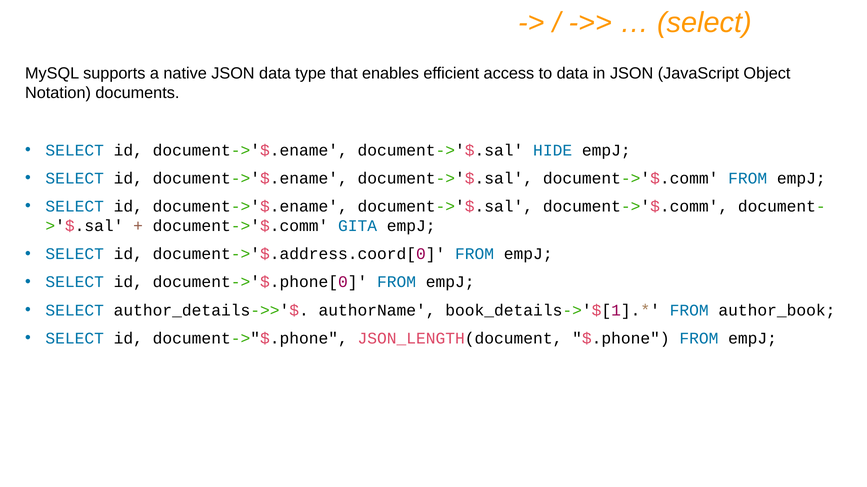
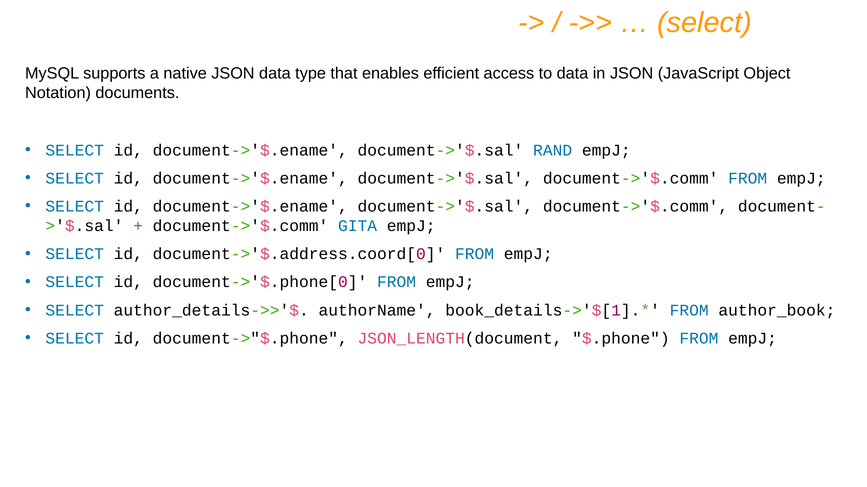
HIDE: HIDE -> RAND
